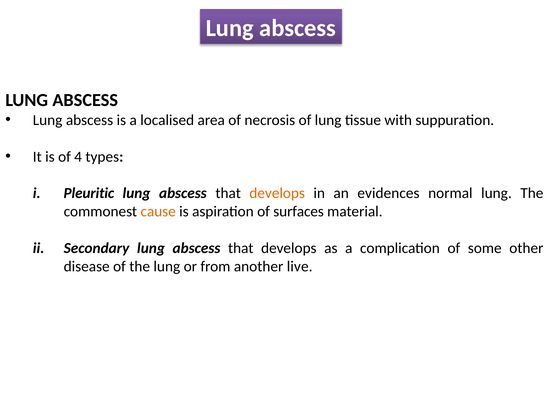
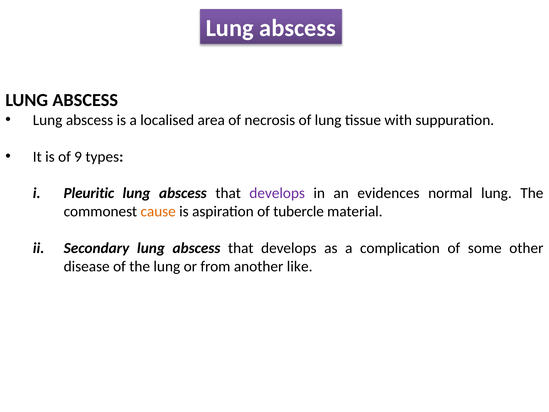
4: 4 -> 9
develops at (277, 193) colour: orange -> purple
surfaces: surfaces -> tubercle
live: live -> like
